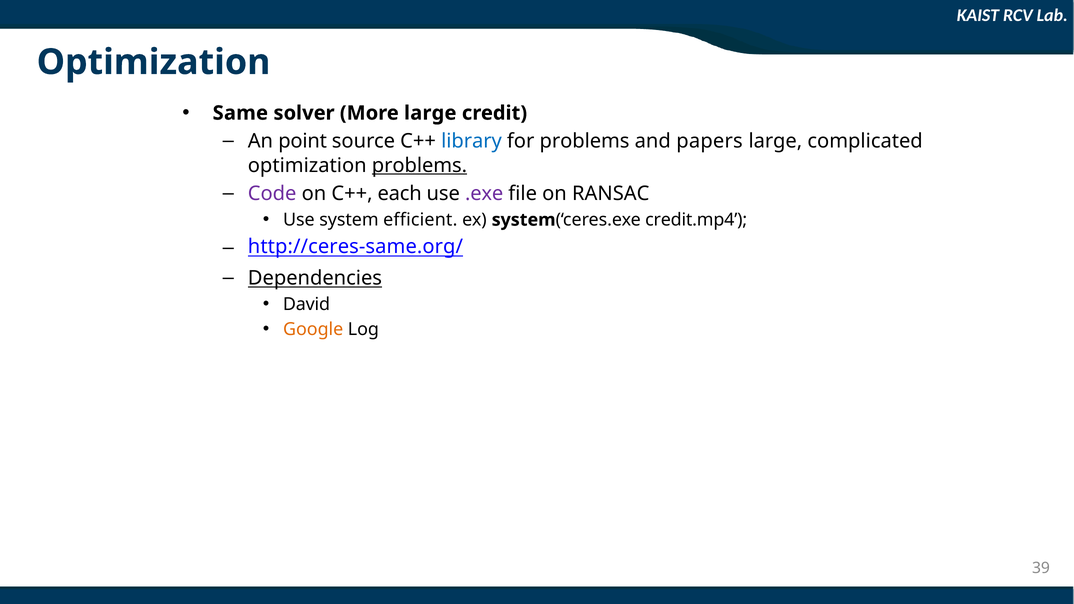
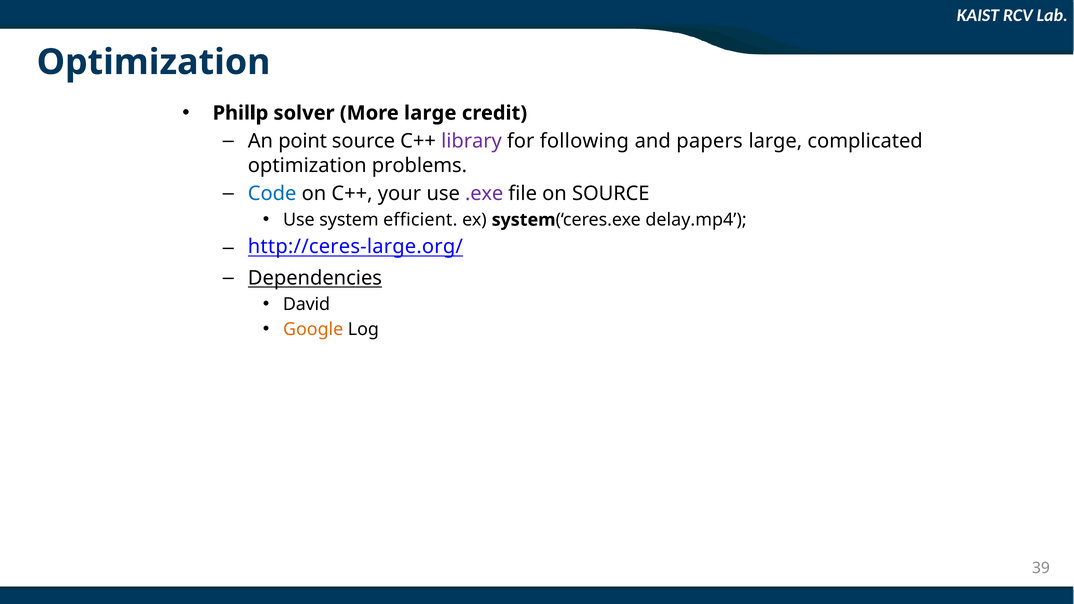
Same: Same -> Phillp
library colour: blue -> purple
for problems: problems -> following
problems at (419, 165) underline: present -> none
Code colour: purple -> blue
each: each -> your
on RANSAC: RANSAC -> SOURCE
credit.mp4: credit.mp4 -> delay.mp4
http://ceres-same.org/: http://ceres-same.org/ -> http://ceres-large.org/
